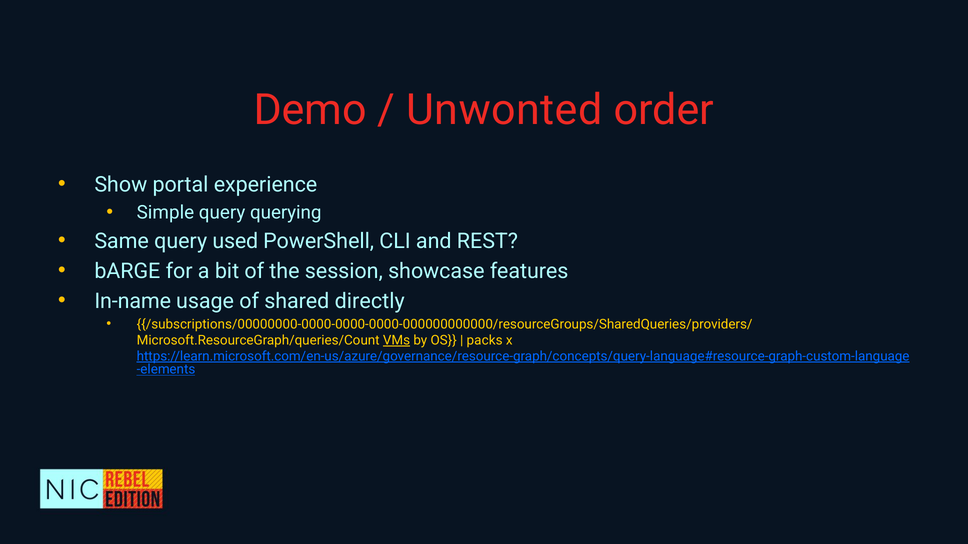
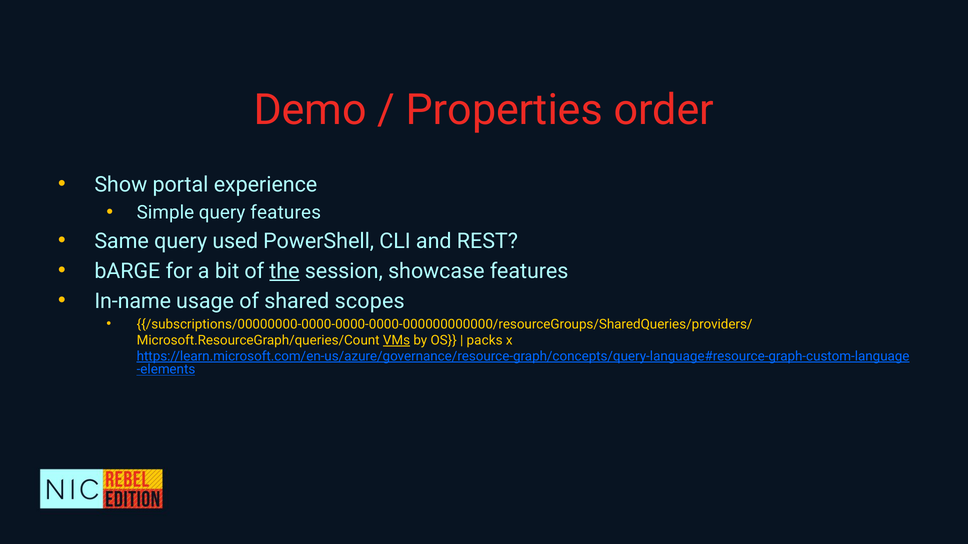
Unwonted: Unwonted -> Properties
query querying: querying -> features
the underline: none -> present
directly: directly -> scopes
